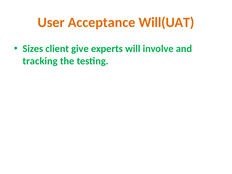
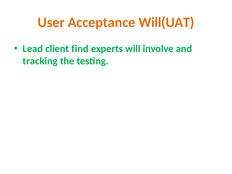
Sizes: Sizes -> Lead
give: give -> find
